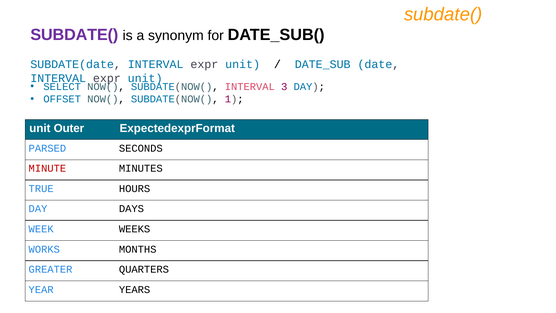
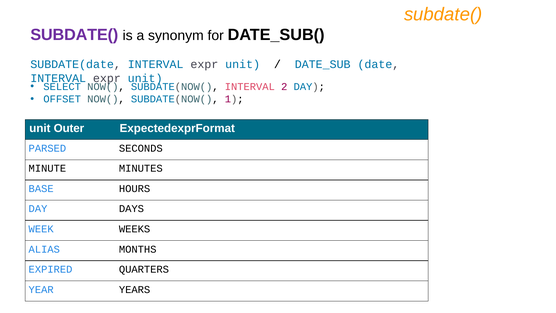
3: 3 -> 2
MINUTE colour: red -> black
TRUE: TRUE -> BASE
WORKS: WORKS -> ALIAS
GREATER: GREATER -> EXPIRED
